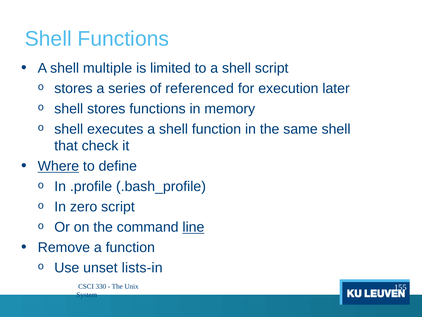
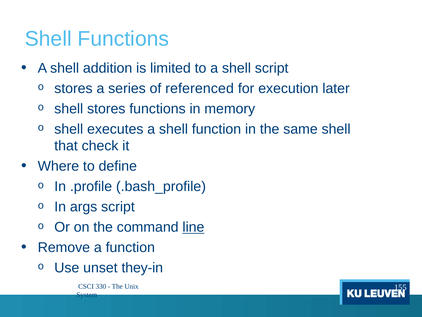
multiple: multiple -> addition
Where underline: present -> none
zero: zero -> args
lists-in: lists-in -> they-in
